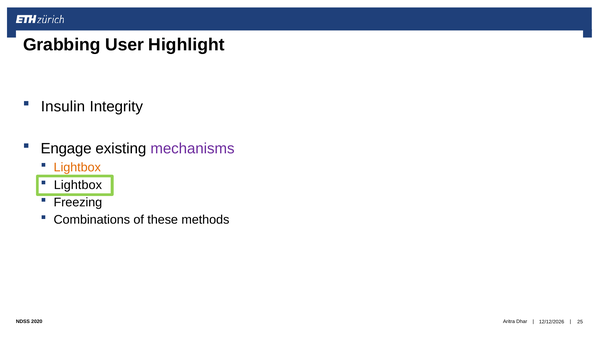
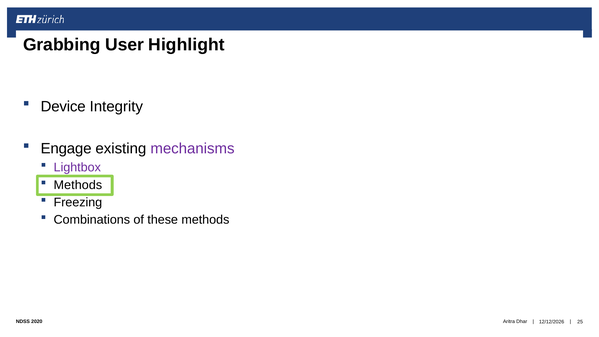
Insulin: Insulin -> Device
Lightbox at (77, 167) colour: orange -> purple
Lightbox at (78, 185): Lightbox -> Methods
